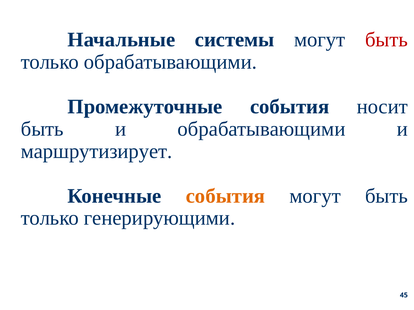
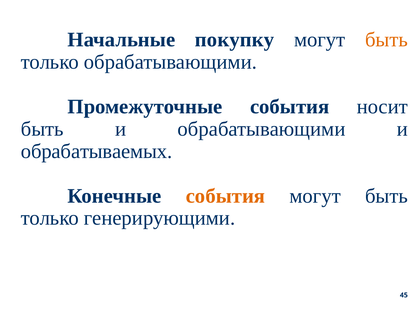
системы: системы -> покупку
быть at (387, 40) colour: red -> orange
маршрутизирует: маршрутизирует -> обрабатываемых
